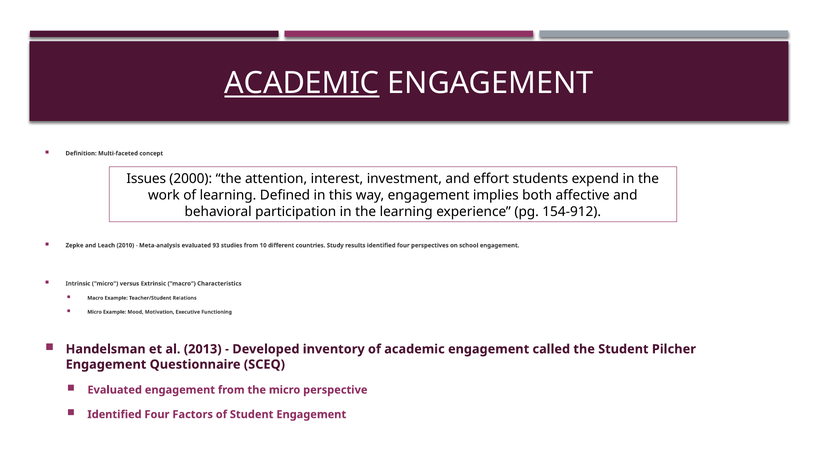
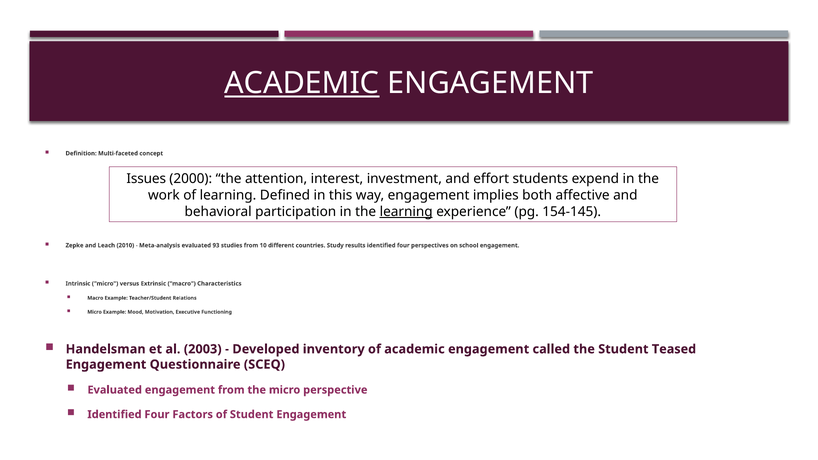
learning at (406, 212) underline: none -> present
154-912: 154-912 -> 154-145
2013: 2013 -> 2003
Pilcher: Pilcher -> Teased
